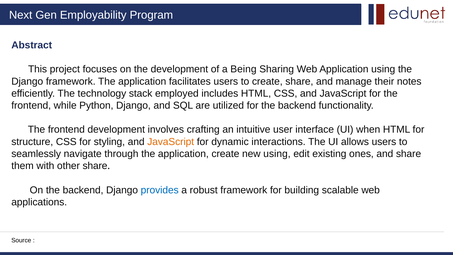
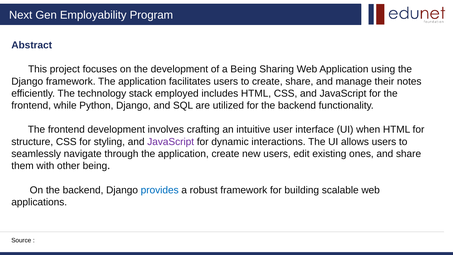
JavaScript at (171, 142) colour: orange -> purple
new using: using -> users
other share: share -> being
